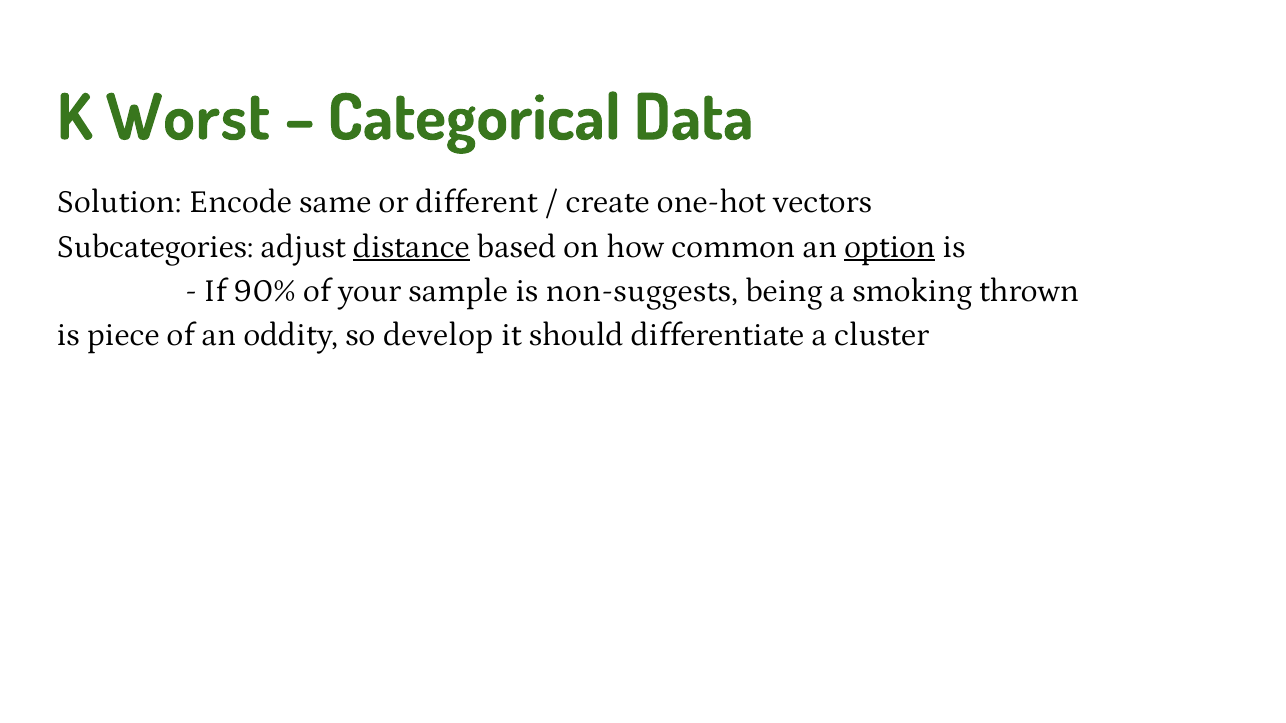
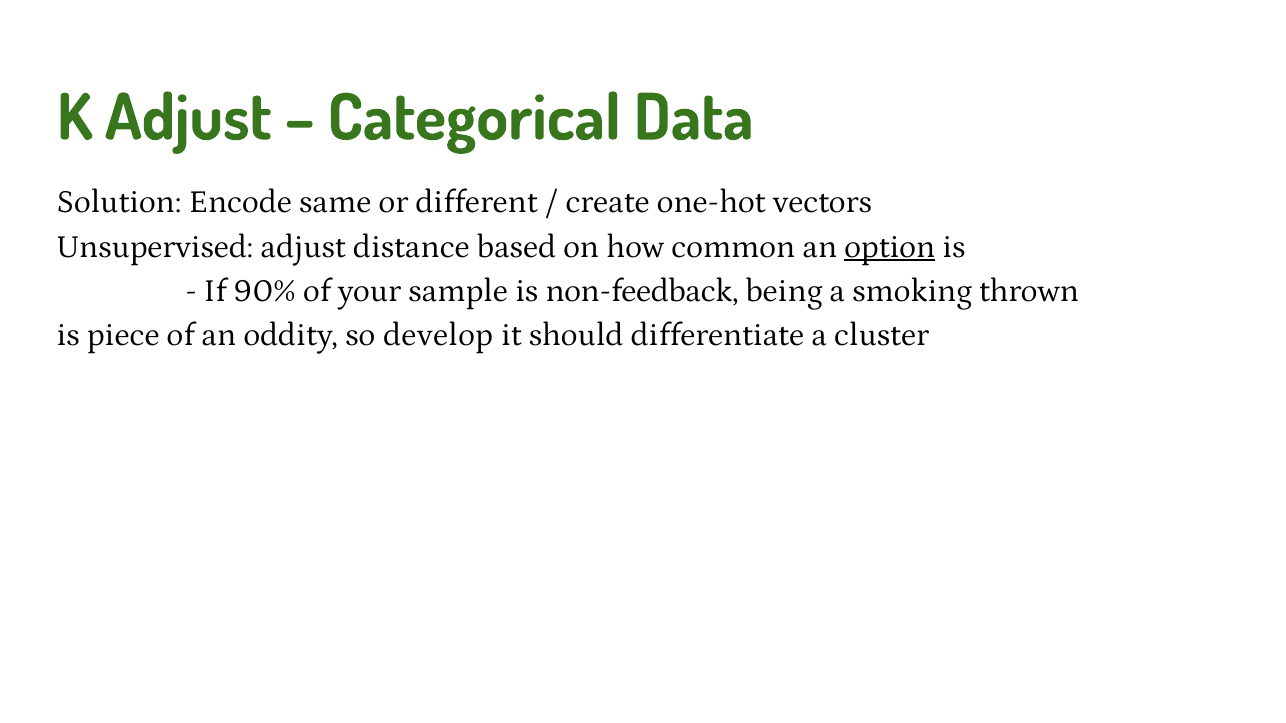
K Worst: Worst -> Adjust
Subcategories: Subcategories -> Unsupervised
distance underline: present -> none
non-suggests: non-suggests -> non-feedback
